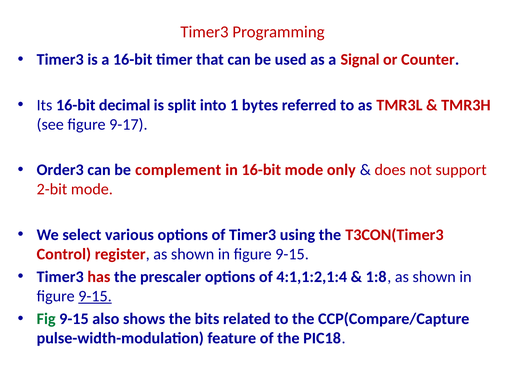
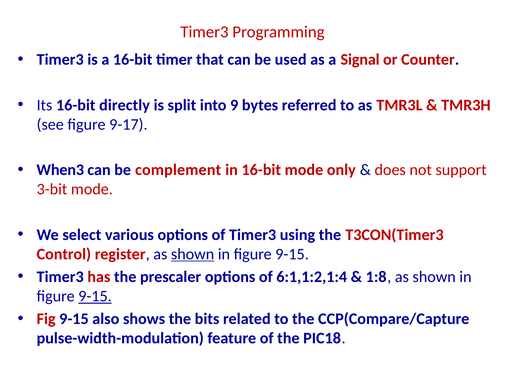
decimal: decimal -> directly
1: 1 -> 9
Order3: Order3 -> When3
2-bit: 2-bit -> 3-bit
shown at (193, 254) underline: none -> present
4:1,1:2,1:4: 4:1,1:2,1:4 -> 6:1,1:2,1:4
Fig colour: green -> red
